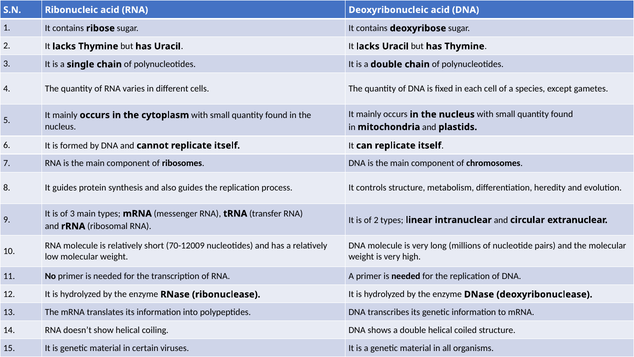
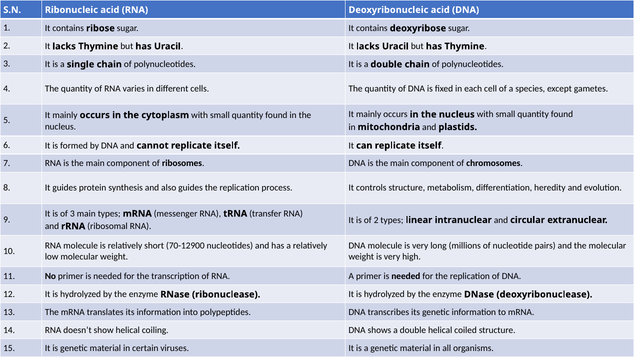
70-12009: 70-12009 -> 70-12900
